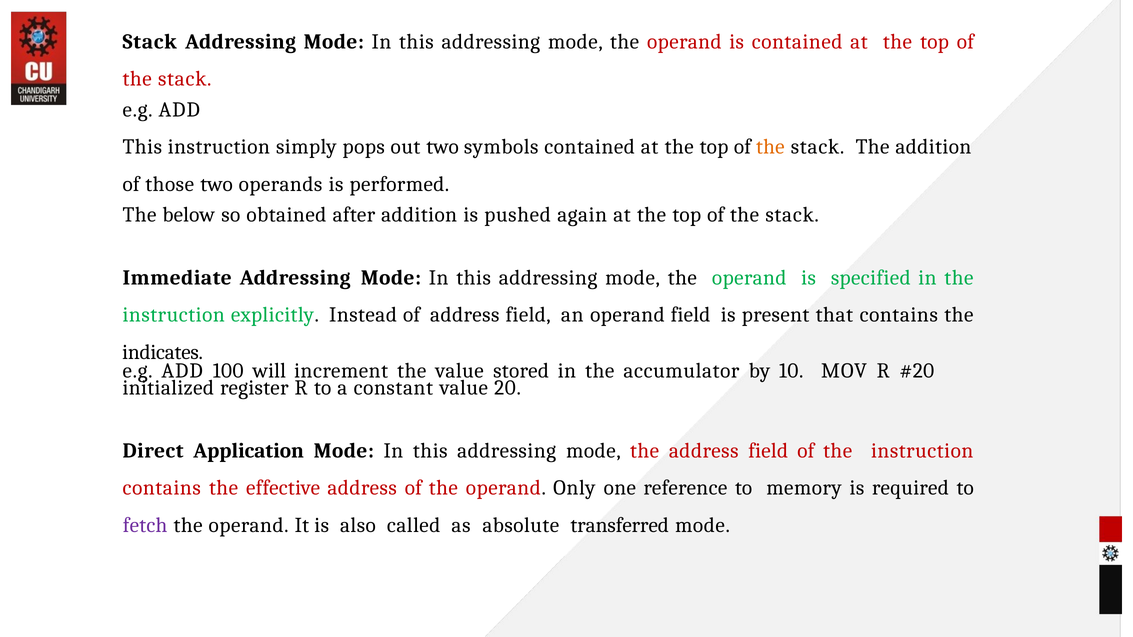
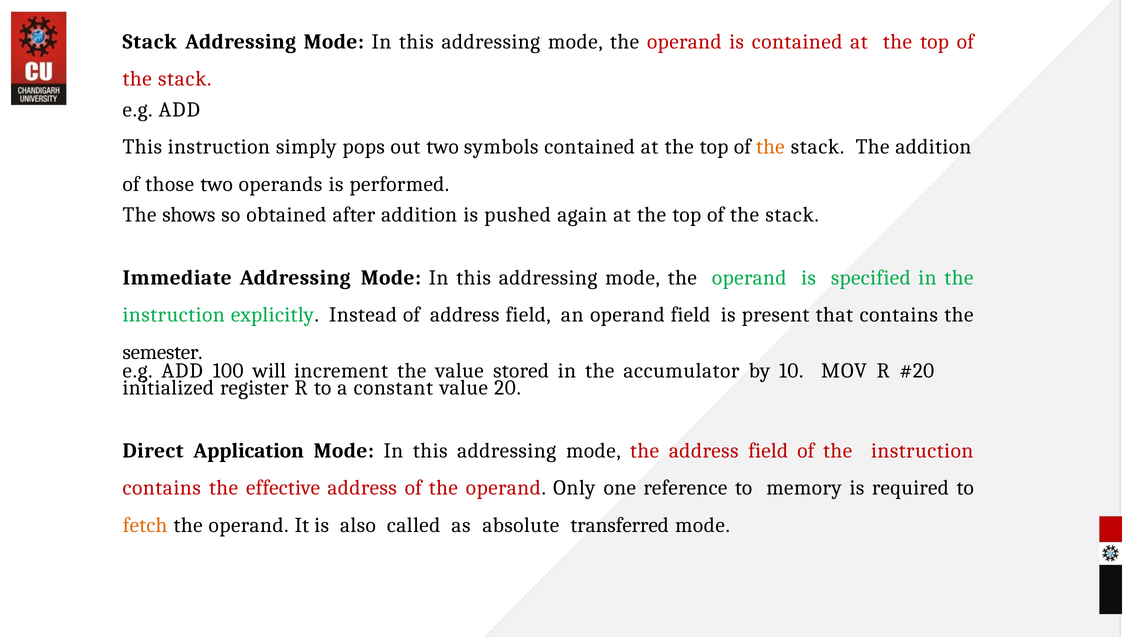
below: below -> shows
indicates: indicates -> semester
fetch colour: purple -> orange
